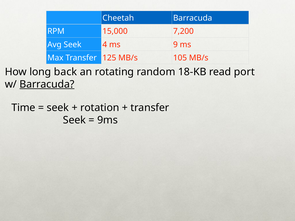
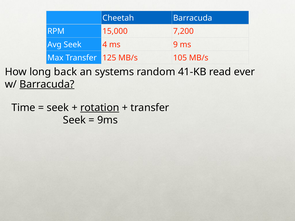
rotating: rotating -> systems
18-KB: 18-KB -> 41-KB
port: port -> ever
rotation underline: none -> present
